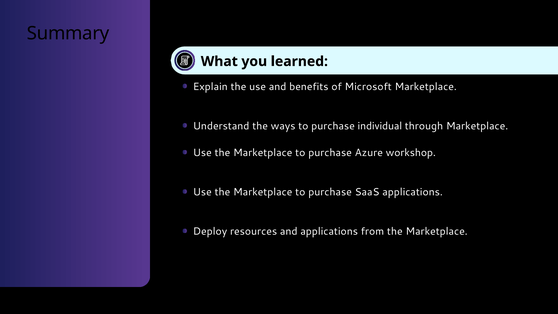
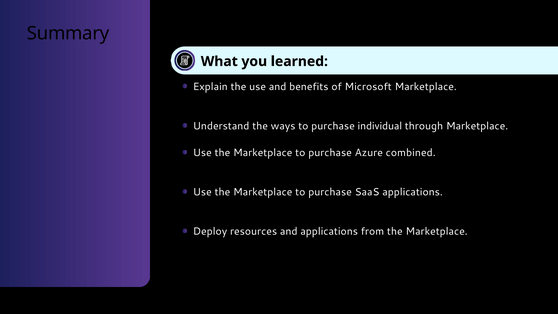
workshop: workshop -> combined
